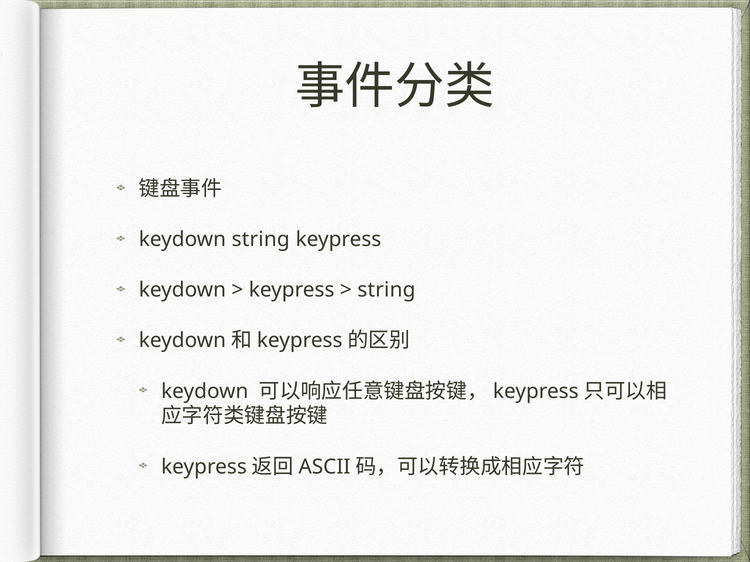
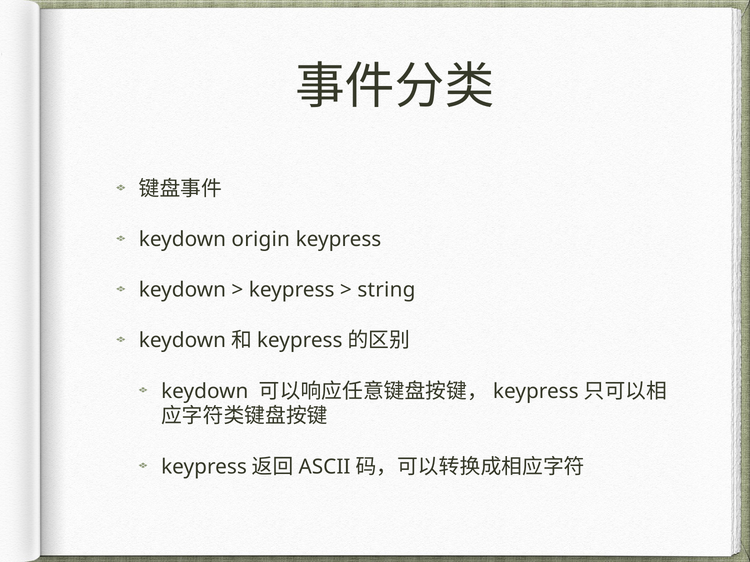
keydown string: string -> origin
